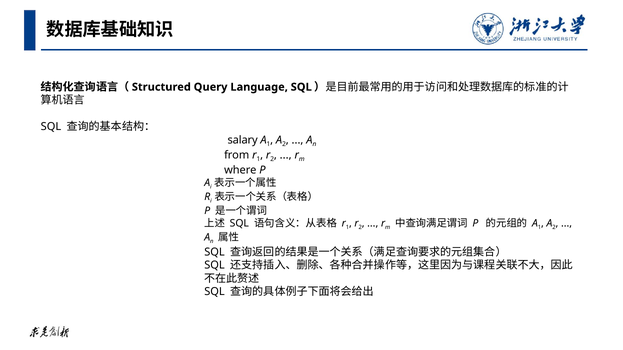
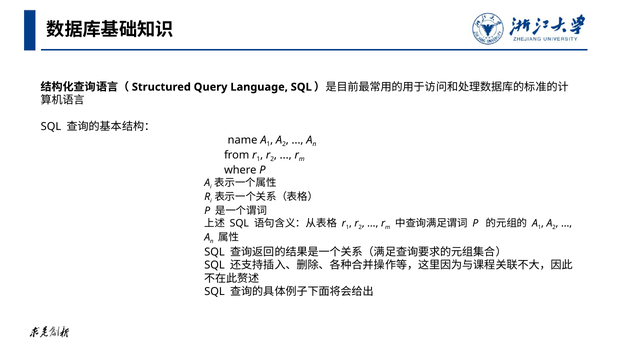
salary: salary -> name
